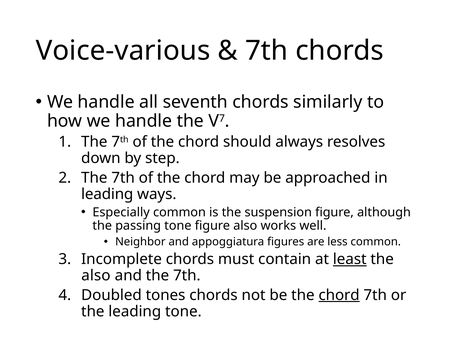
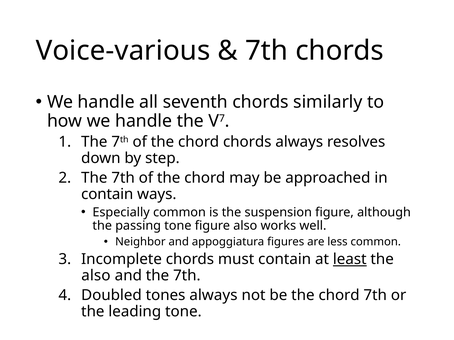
chord should: should -> chords
leading at (107, 194): leading -> contain
tones chords: chords -> always
chord at (339, 296) underline: present -> none
